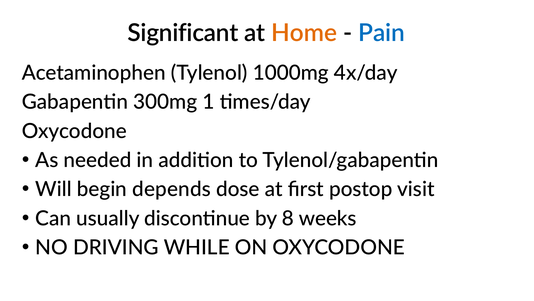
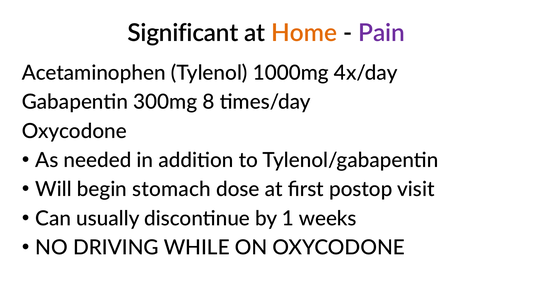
Pain colour: blue -> purple
1: 1 -> 8
depends: depends -> stomach
8: 8 -> 1
